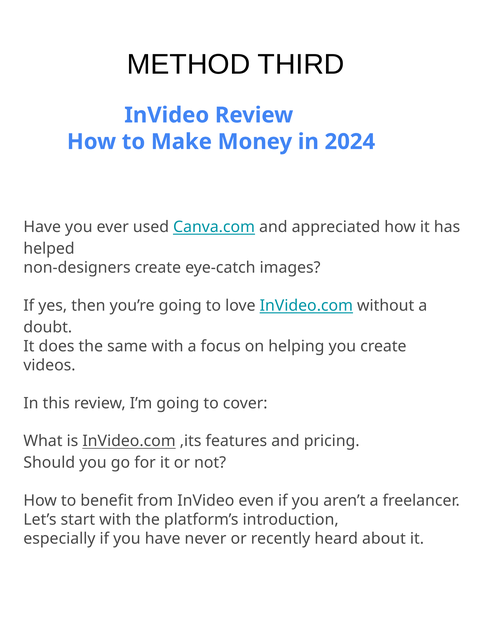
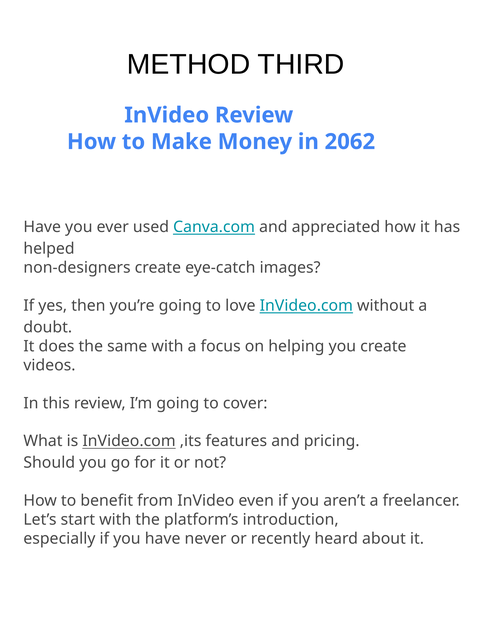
2024: 2024 -> 2062
